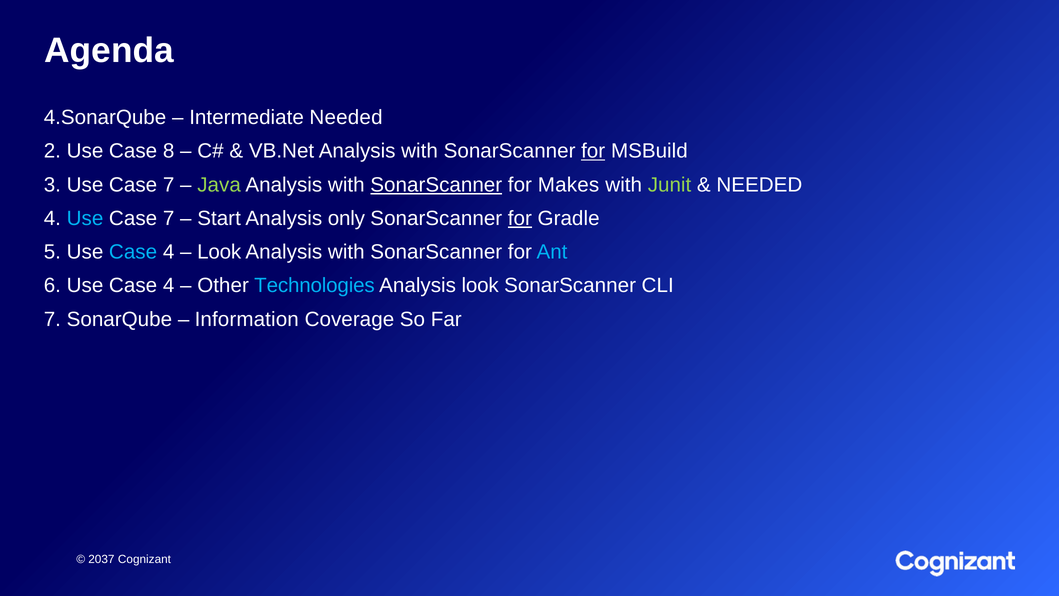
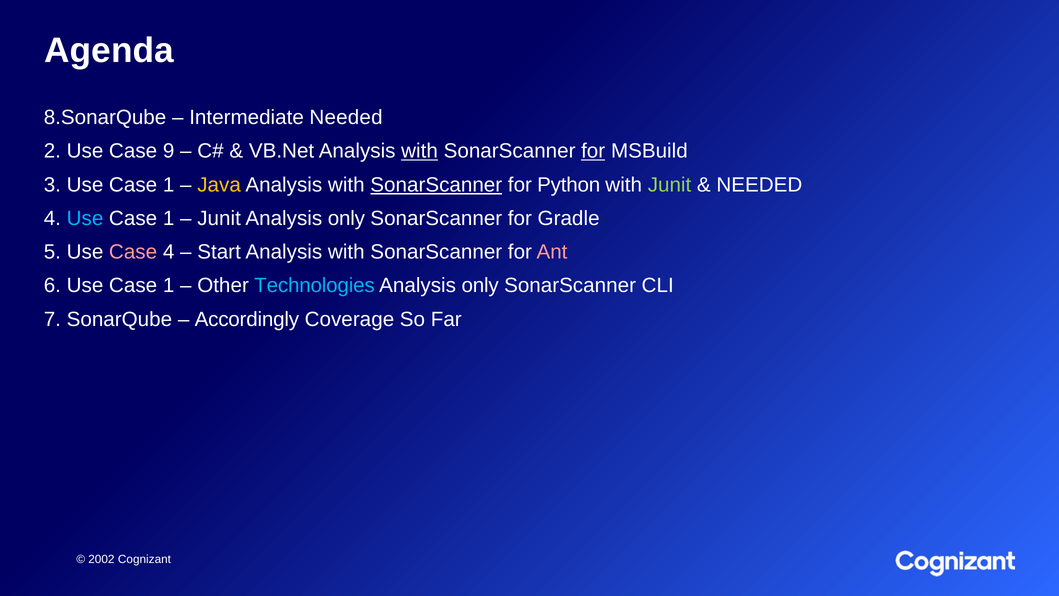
4.SonarQube: 4.SonarQube -> 8.SonarQube
8: 8 -> 9
with at (420, 151) underline: none -> present
3 Use Case 7: 7 -> 1
Java colour: light green -> yellow
Makes: Makes -> Python
7 at (169, 218): 7 -> 1
Start at (219, 218): Start -> Junit
for at (520, 218) underline: present -> none
Case at (133, 252) colour: light blue -> pink
Look at (219, 252): Look -> Start
Ant colour: light blue -> pink
6 Use Case 4: 4 -> 1
look at (480, 286): look -> only
Information: Information -> Accordingly
2037: 2037 -> 2002
